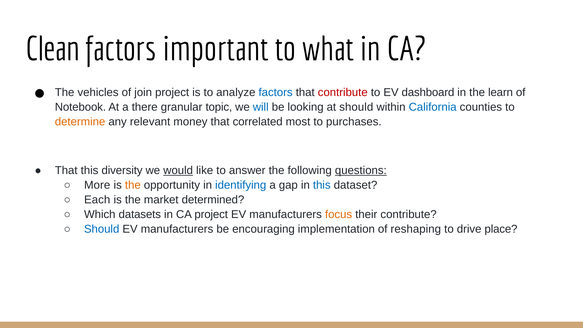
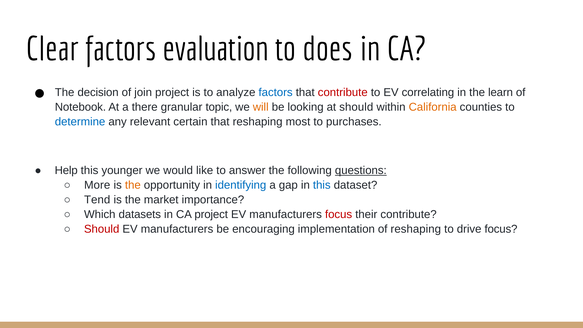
Clean: Clean -> Clear
important: important -> evaluation
what: what -> does
vehicles: vehicles -> decision
dashboard: dashboard -> correlating
will colour: blue -> orange
California colour: blue -> orange
determine colour: orange -> blue
money: money -> certain
that correlated: correlated -> reshaping
That at (66, 170): That -> Help
diversity: diversity -> younger
would underline: present -> none
Each: Each -> Tend
determined: determined -> importance
focus at (339, 214) colour: orange -> red
Should at (102, 229) colour: blue -> red
drive place: place -> focus
